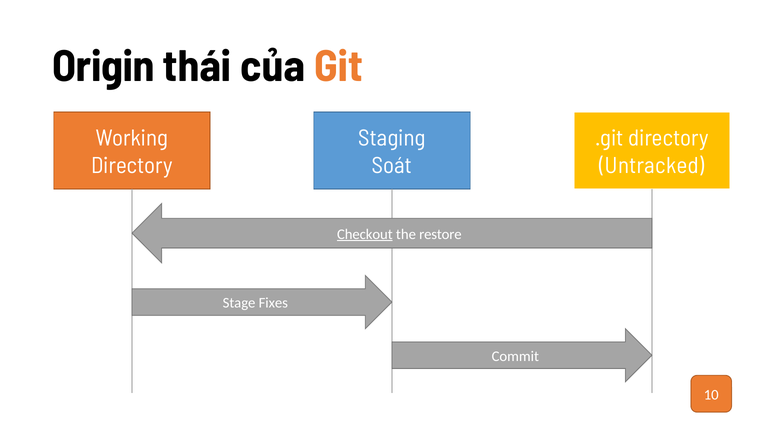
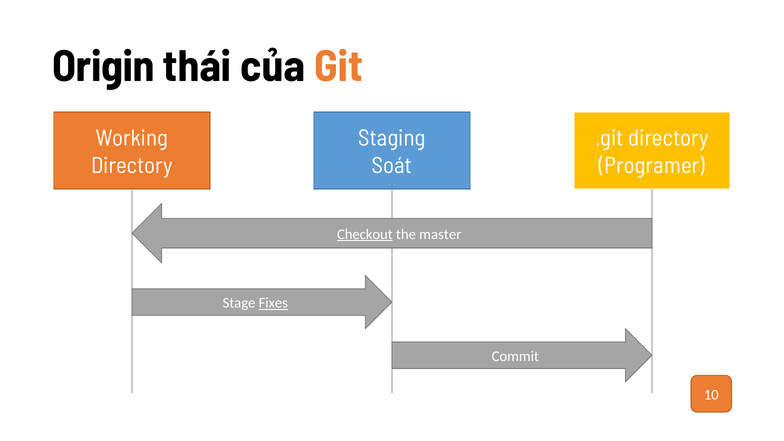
Untracked: Untracked -> Programer
restore: restore -> master
Fixes underline: none -> present
